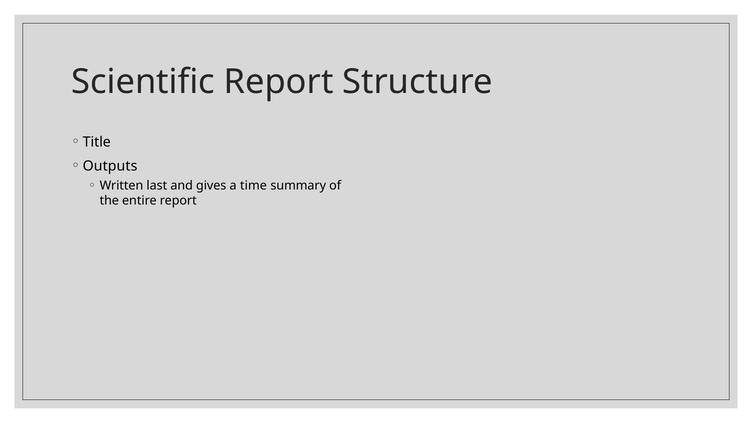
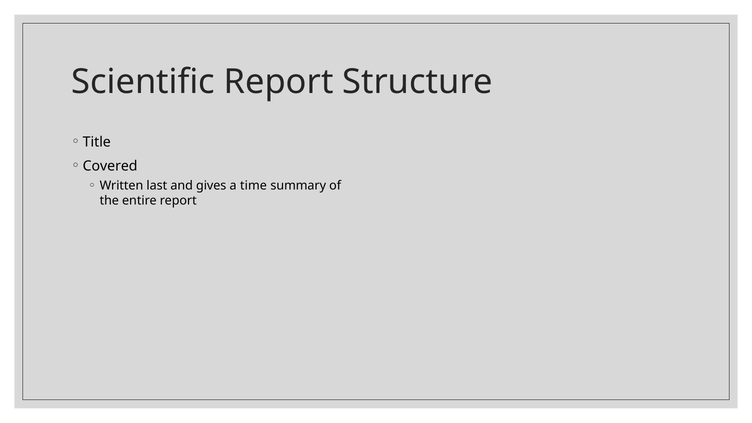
Outputs: Outputs -> Covered
